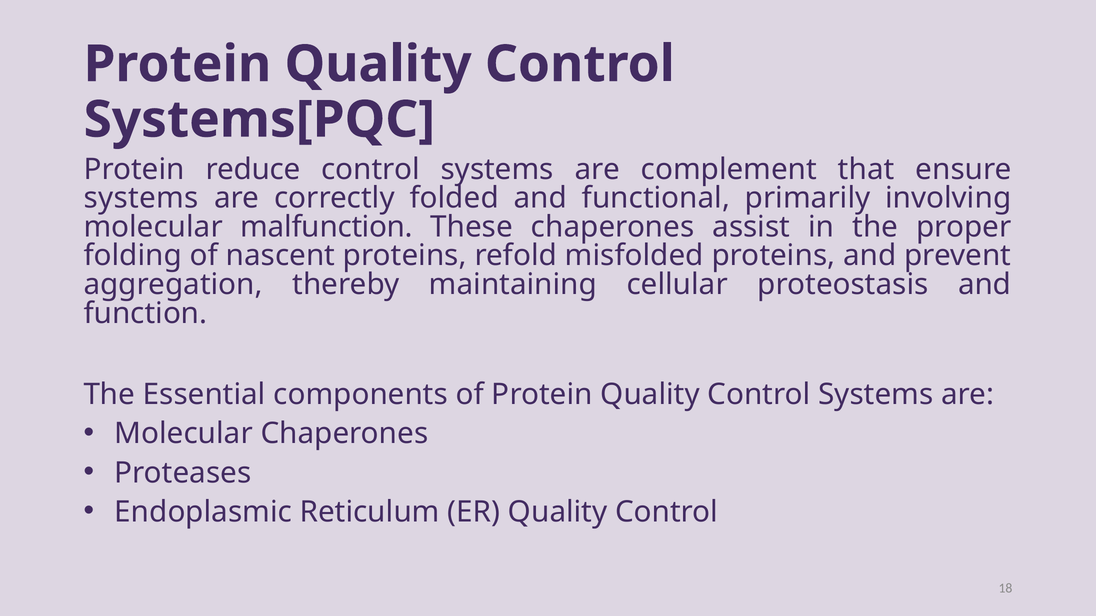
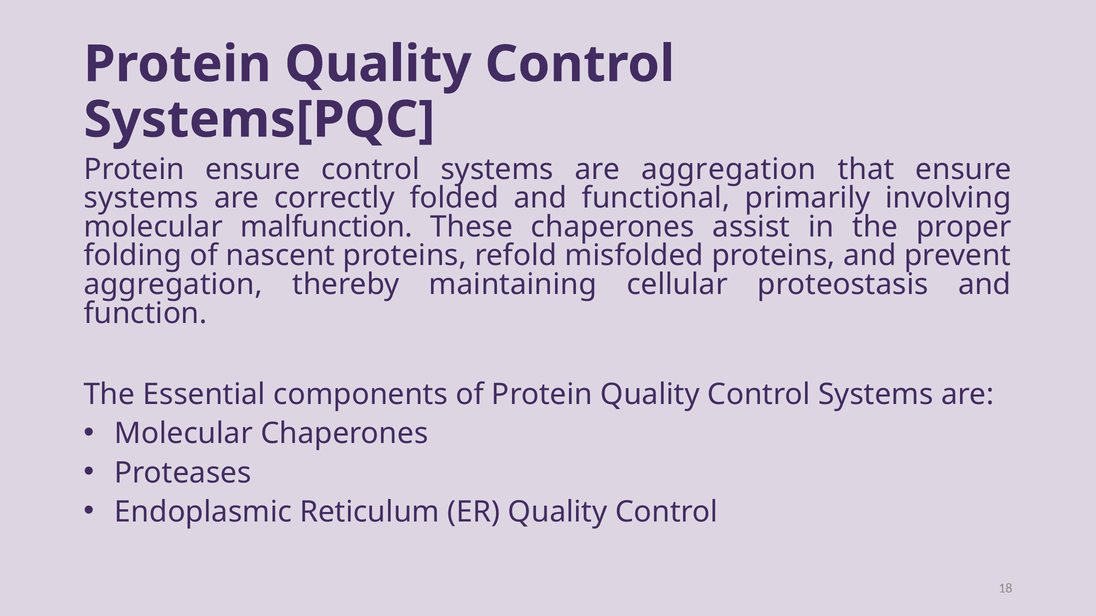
Protein reduce: reduce -> ensure
are complement: complement -> aggregation
